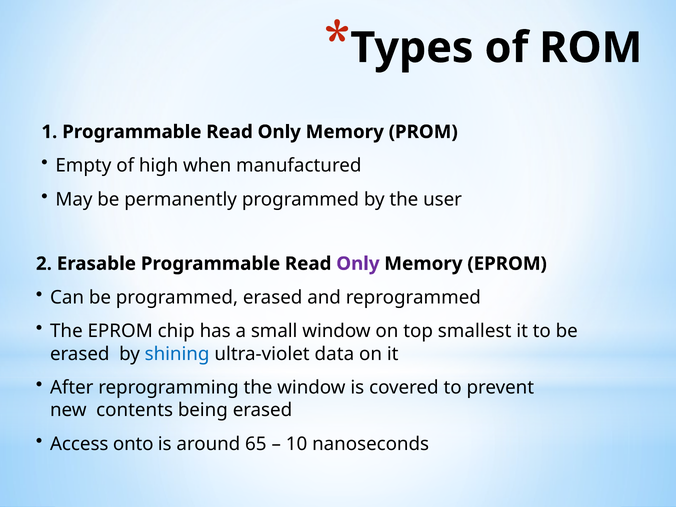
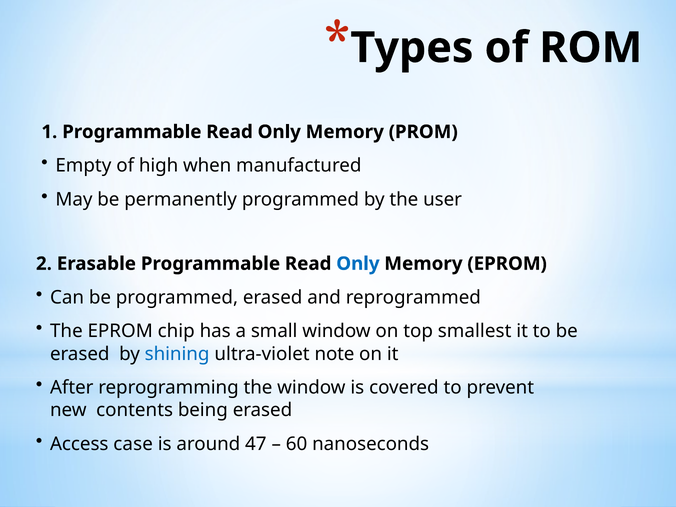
Only at (358, 264) colour: purple -> blue
data: data -> note
onto: onto -> case
65: 65 -> 47
10: 10 -> 60
